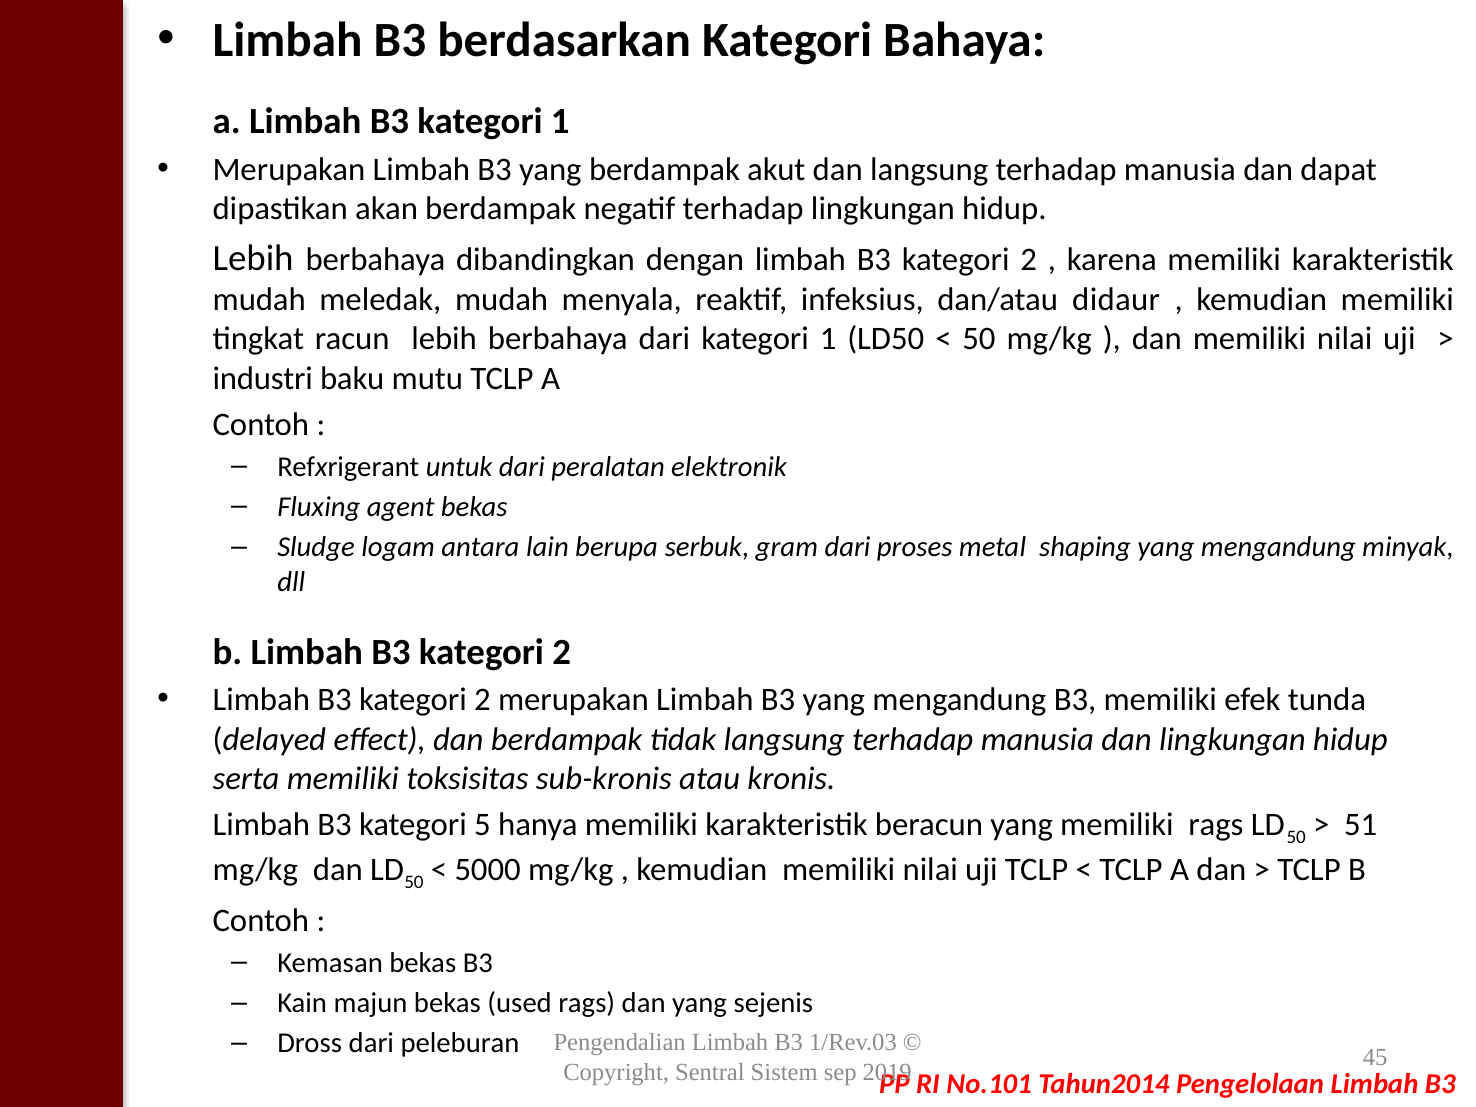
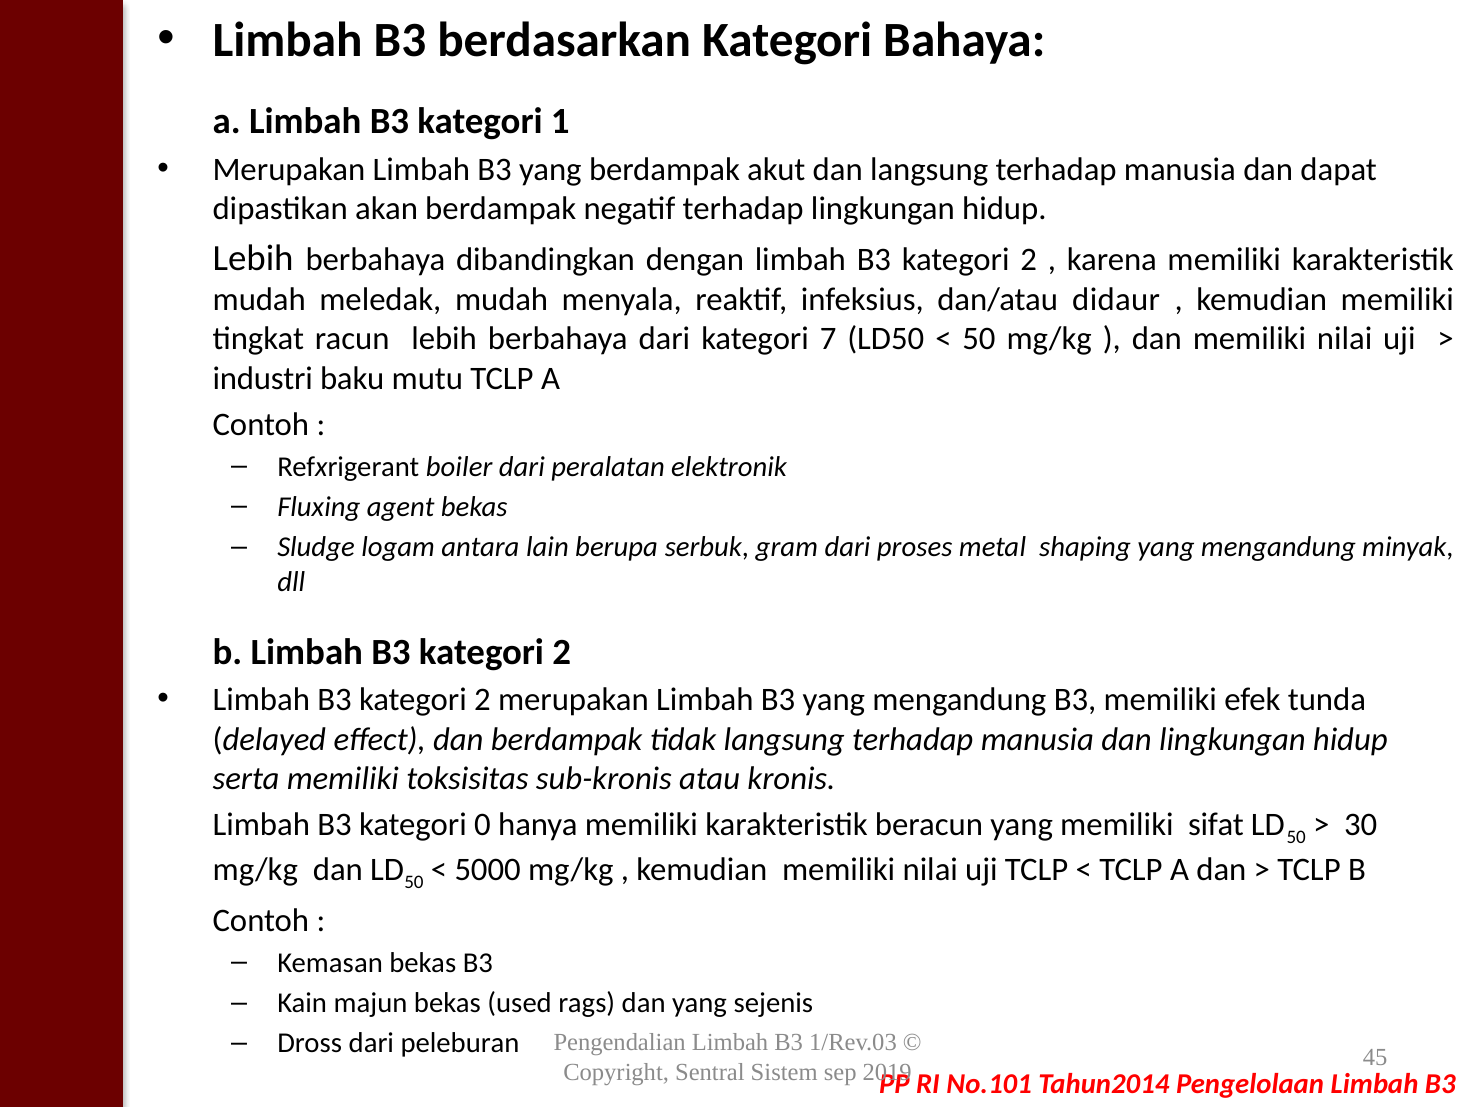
dari kategori 1: 1 -> 7
untuk: untuk -> boiler
5: 5 -> 0
memiliki rags: rags -> sifat
51: 51 -> 30
